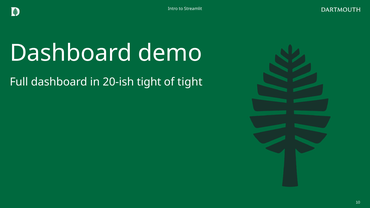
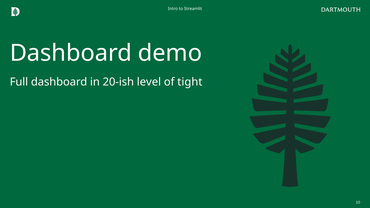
20-ish tight: tight -> level
